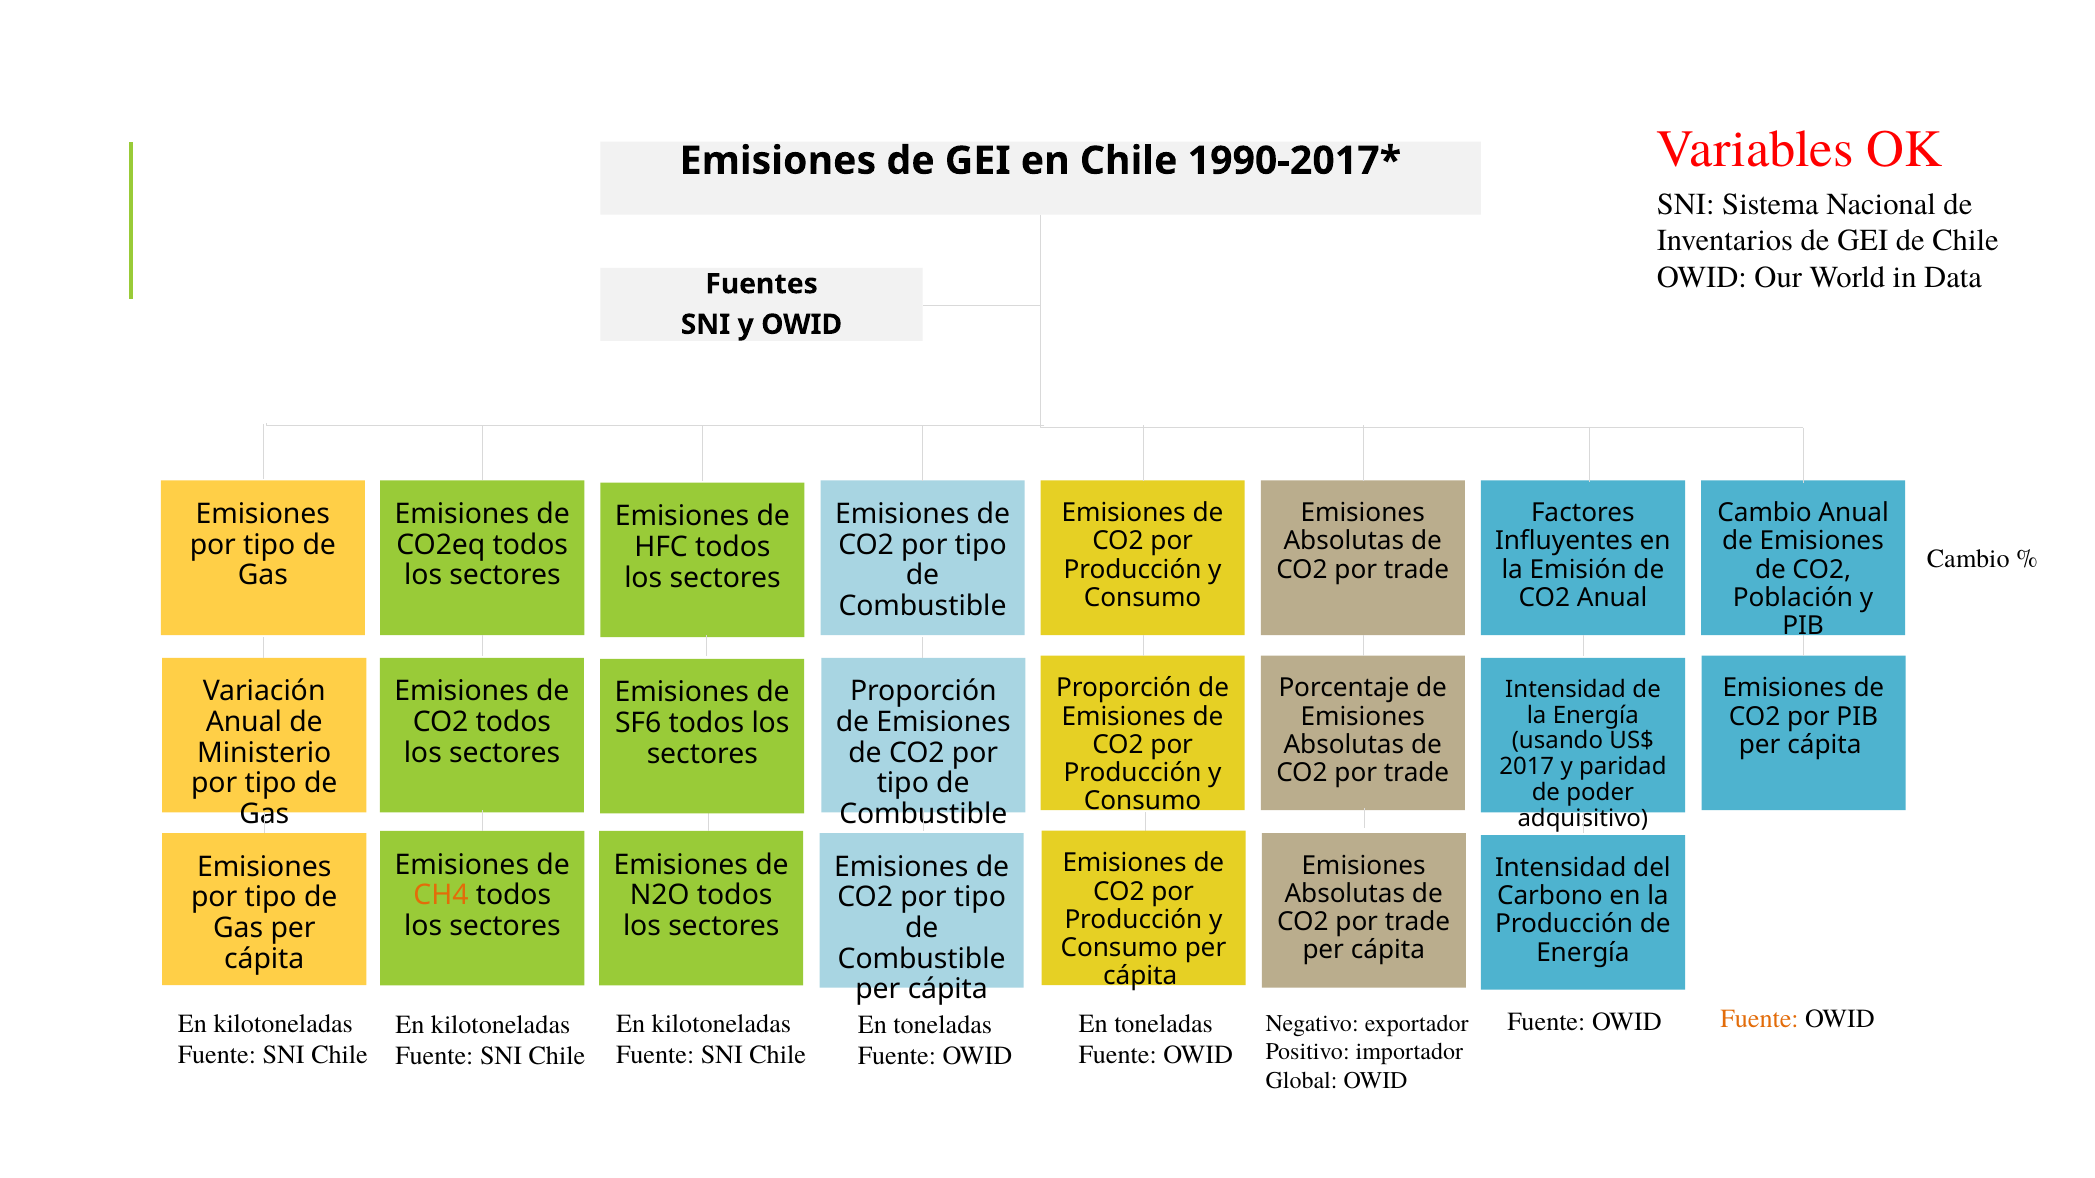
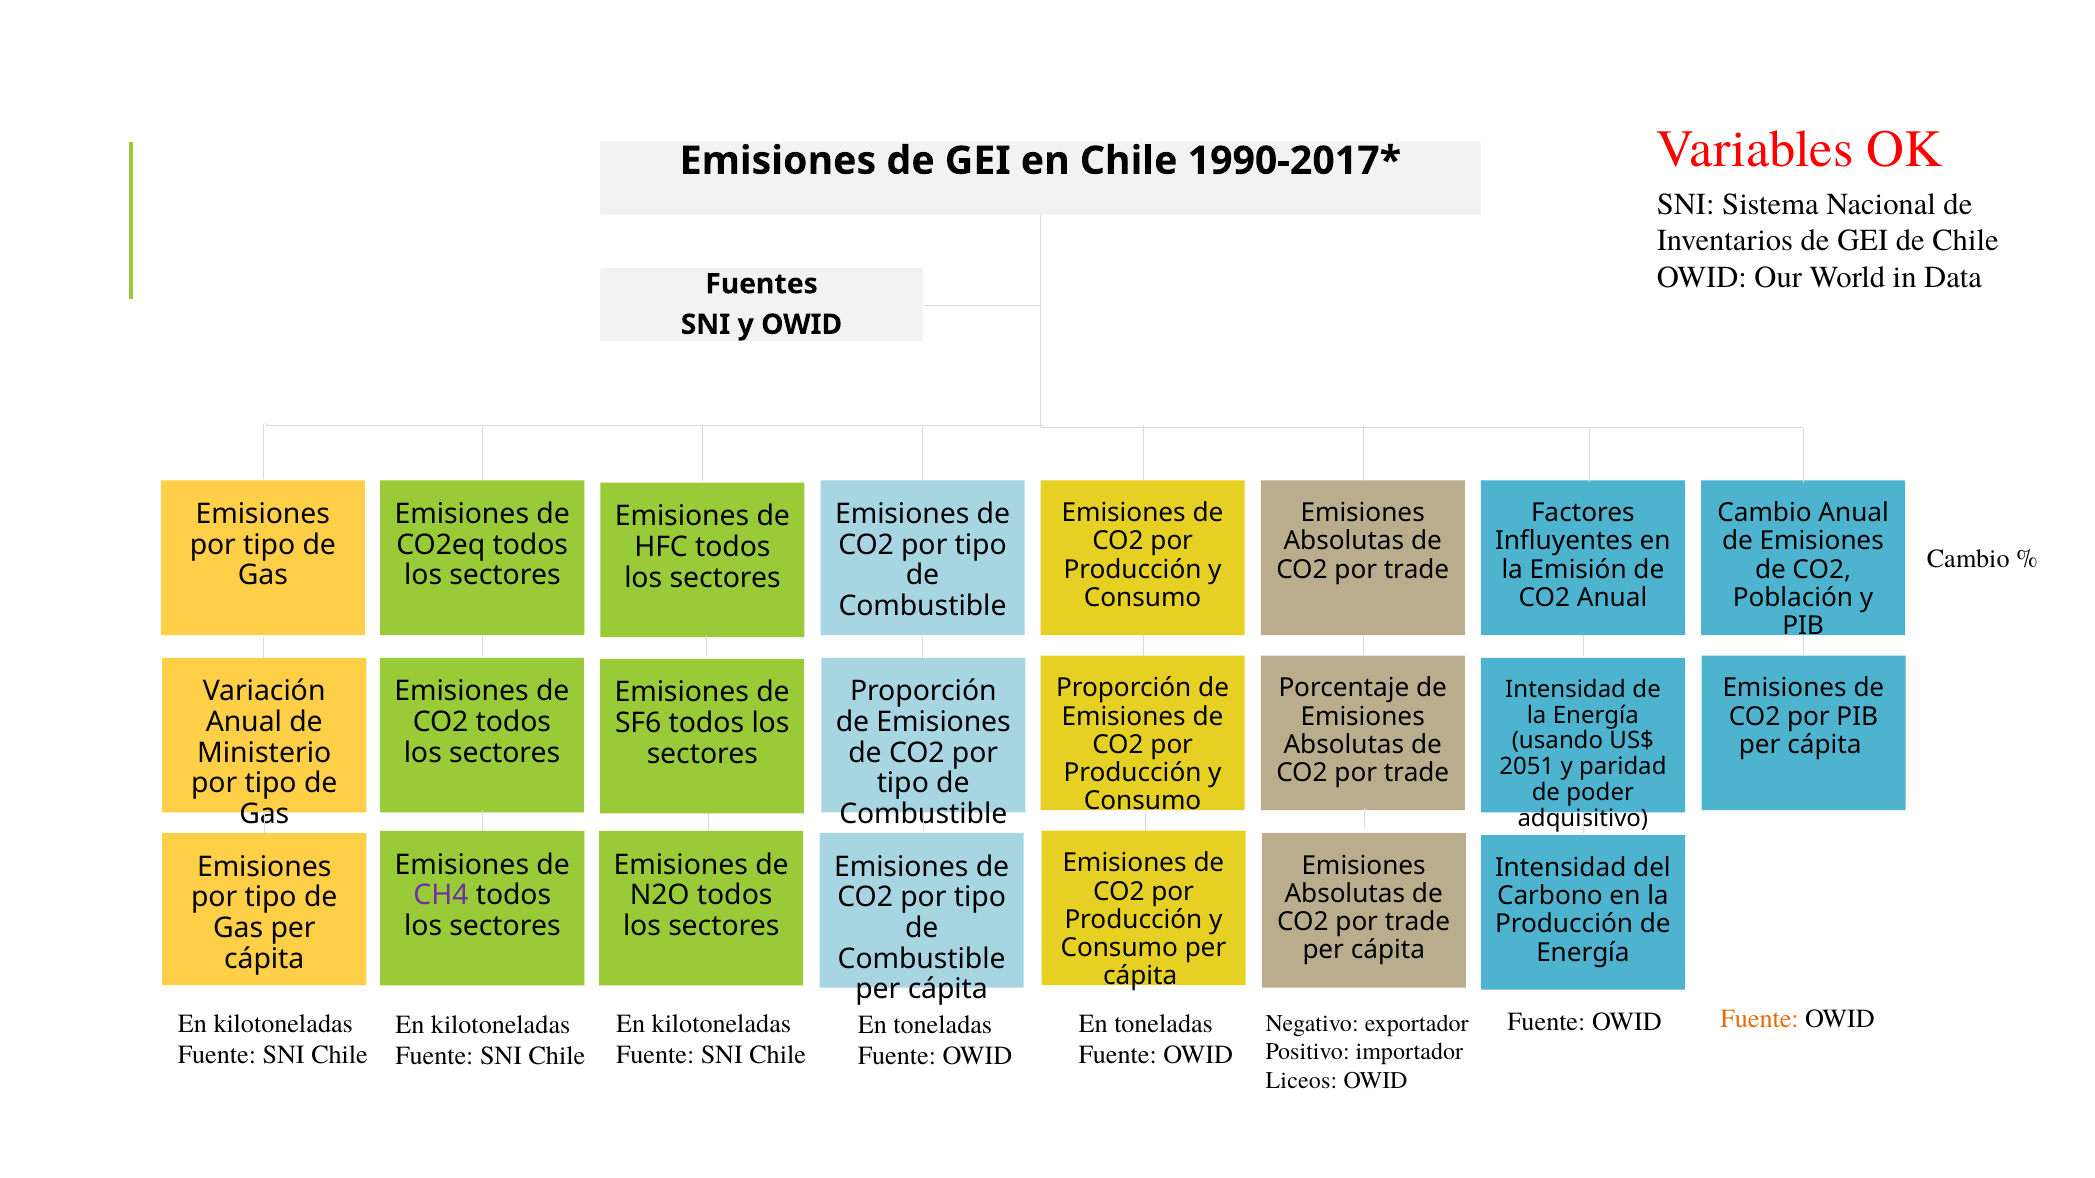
2017: 2017 -> 2051
CH4 colour: orange -> purple
Global: Global -> Liceos
